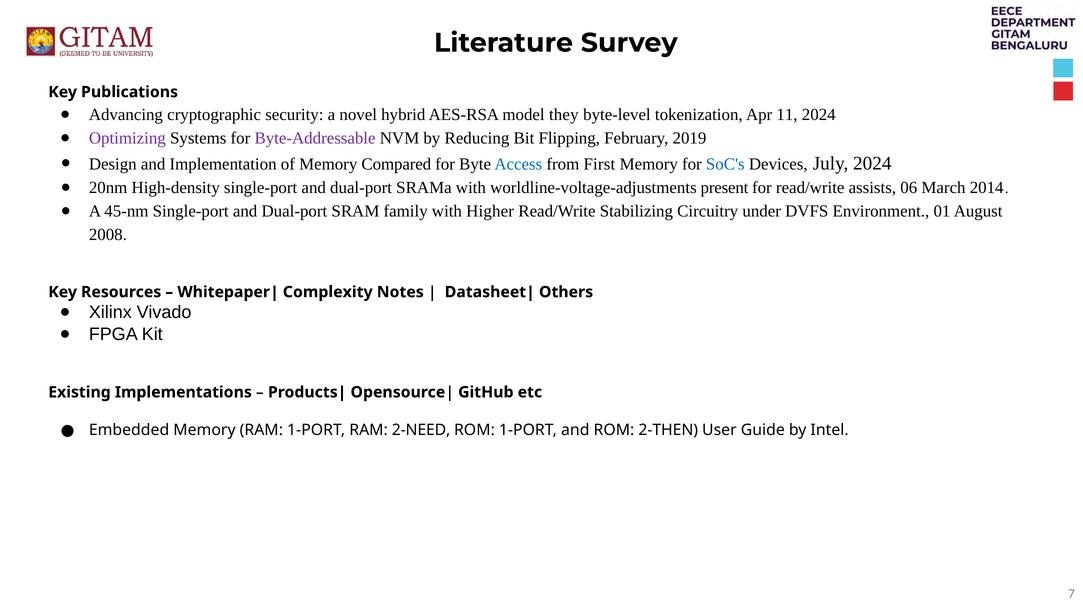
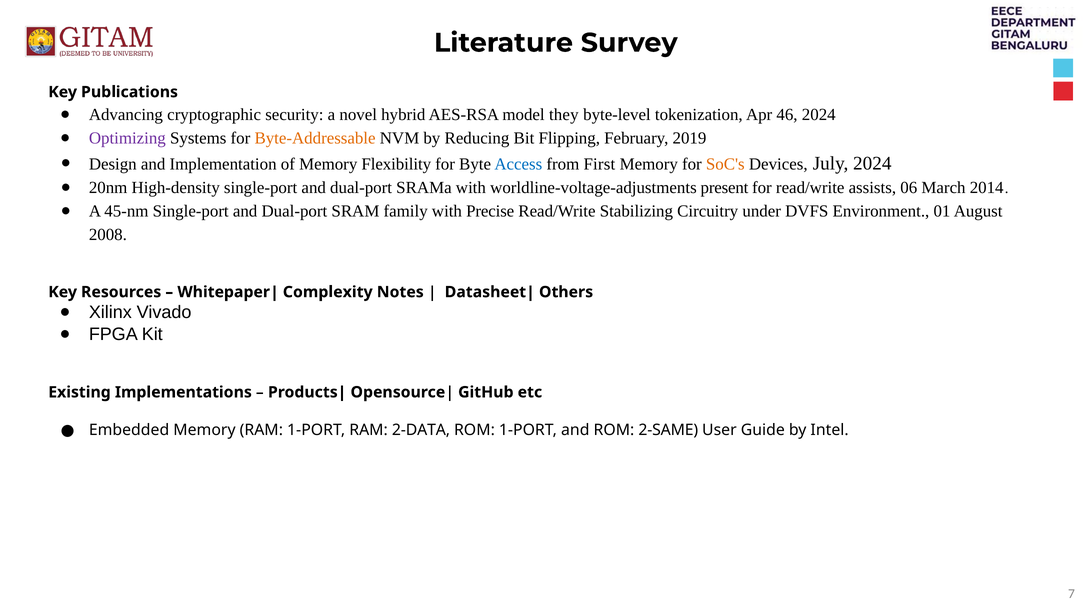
11: 11 -> 46
Byte-Addressable colour: purple -> orange
Compared: Compared -> Flexibility
SoC's colour: blue -> orange
Higher: Higher -> Precise
2-NEED: 2-NEED -> 2-DATA
2-THEN: 2-THEN -> 2-SAME
